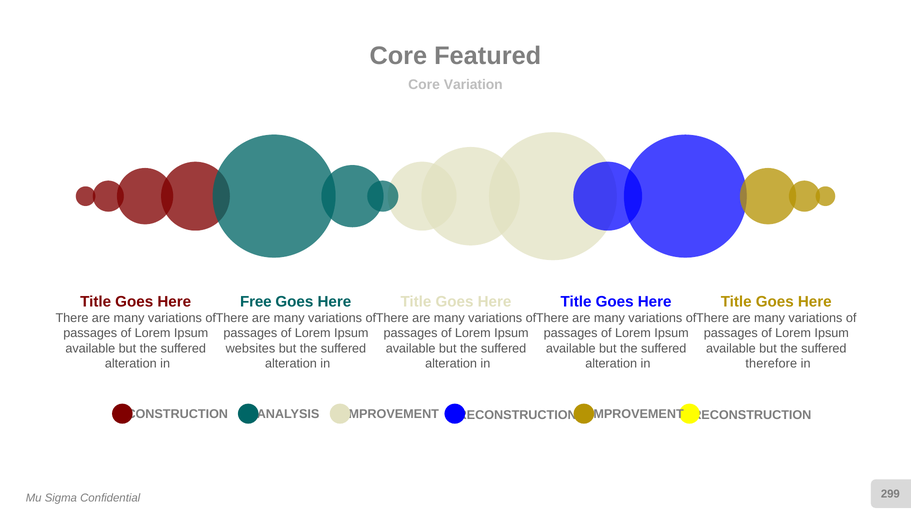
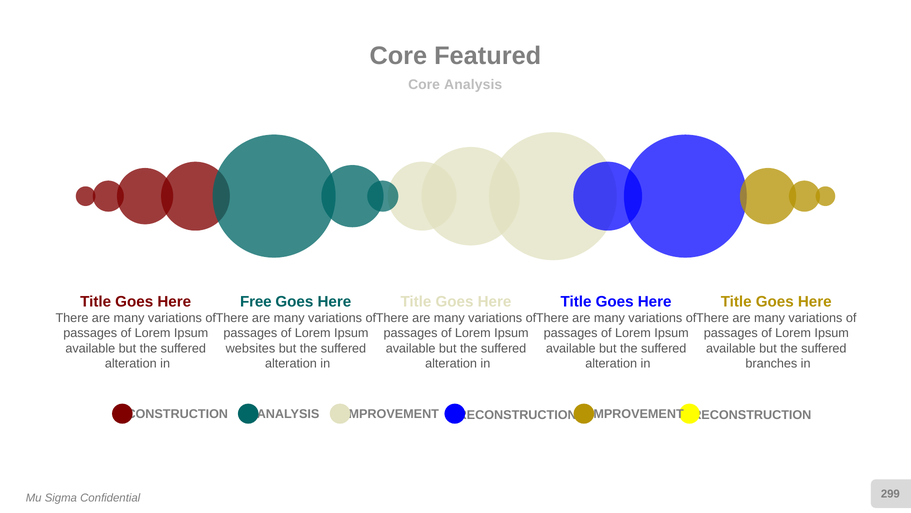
Core Variation: Variation -> Analysis
therefore: therefore -> branches
